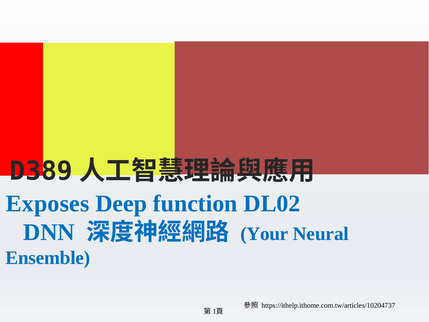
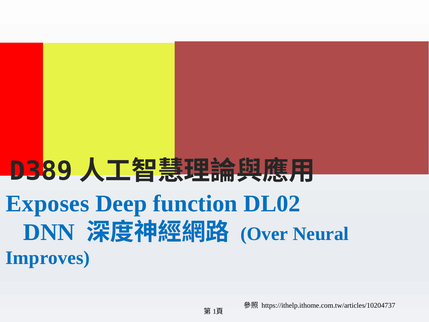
Your: Your -> Over
Ensemble: Ensemble -> Improves
